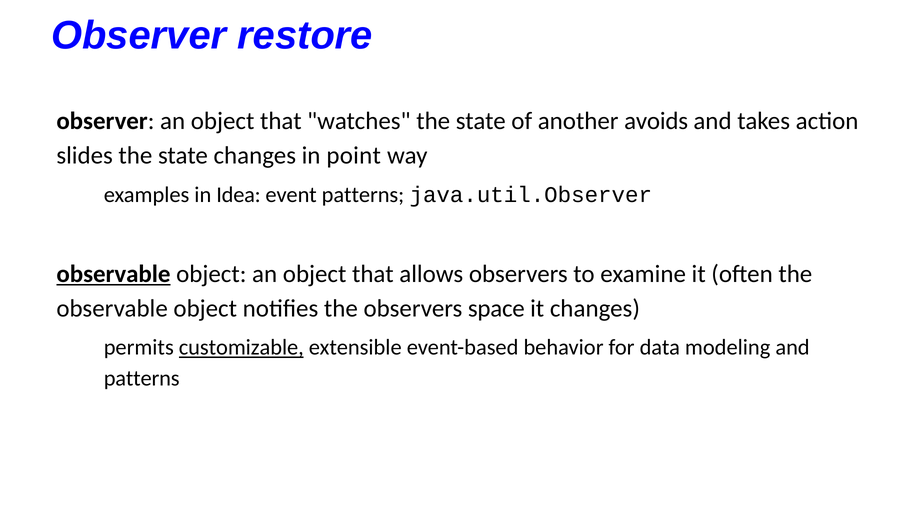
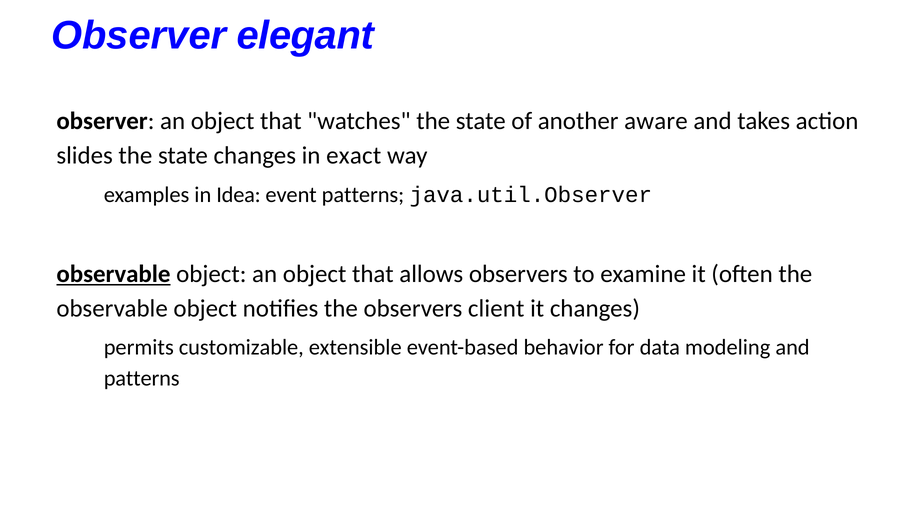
restore: restore -> elegant
avoids: avoids -> aware
point: point -> exact
space: space -> client
customizable underline: present -> none
